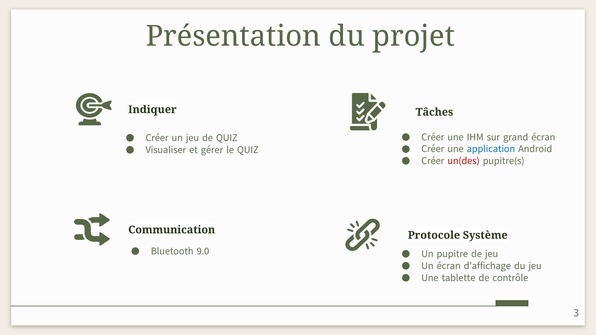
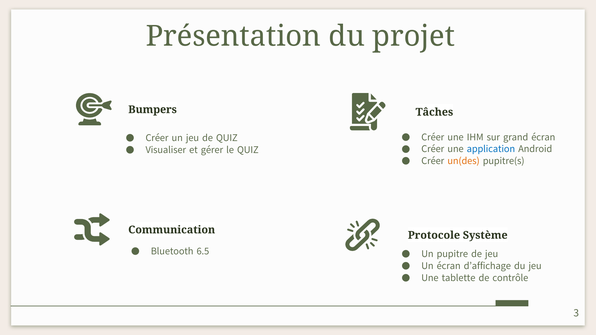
Indiquer: Indiquer -> Bumpers
un(des colour: red -> orange
9.0: 9.0 -> 6.5
